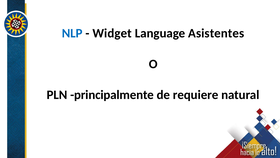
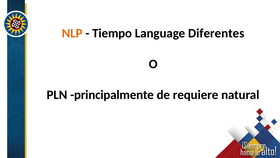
NLP colour: blue -> orange
Widget: Widget -> Tiempo
Asistentes: Asistentes -> Diferentes
